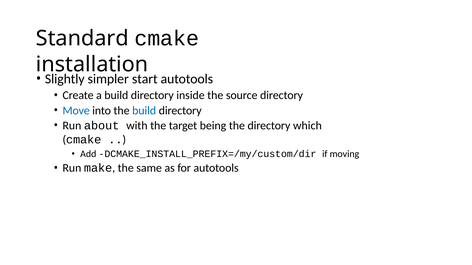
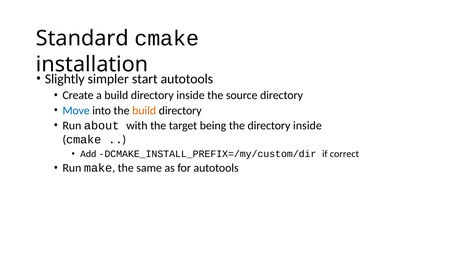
build at (144, 111) colour: blue -> orange
the directory which: which -> inside
moving: moving -> correct
